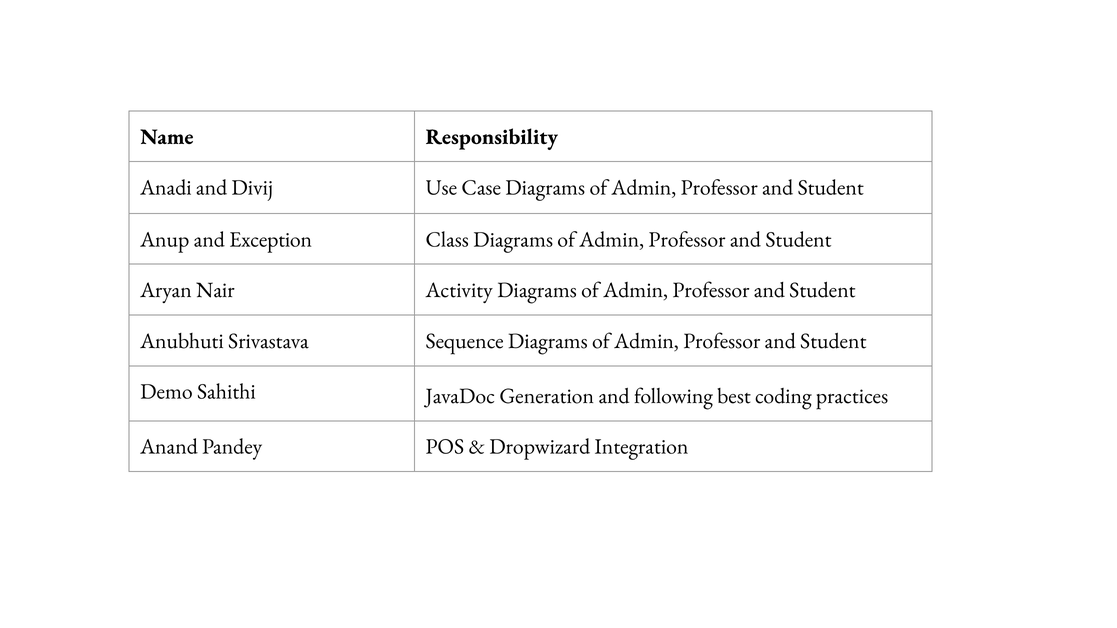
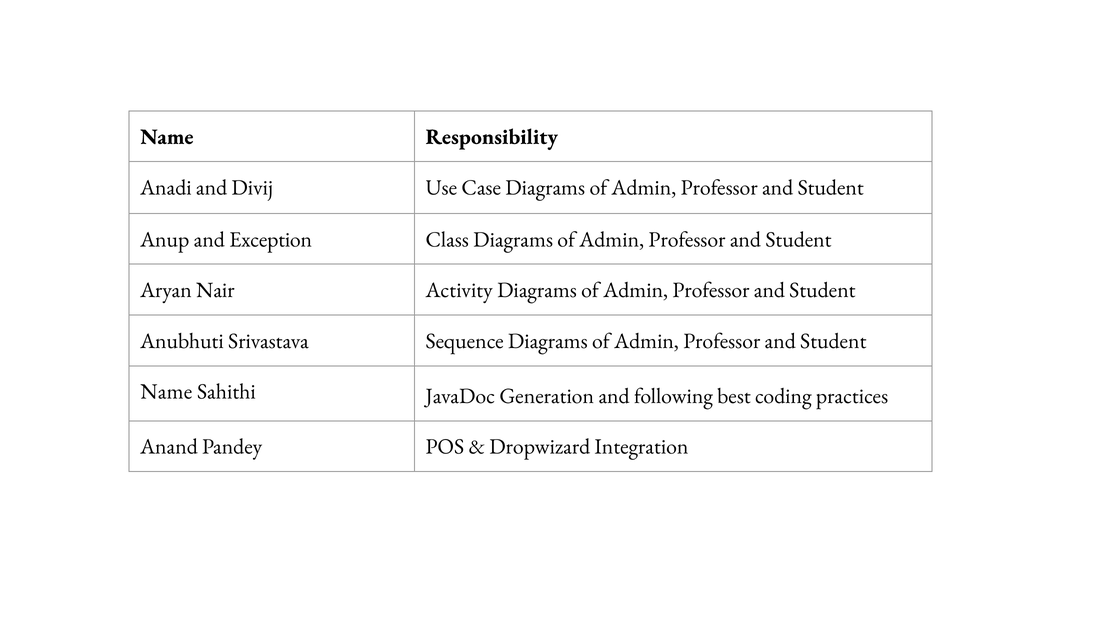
Demo at (166, 392): Demo -> Name
